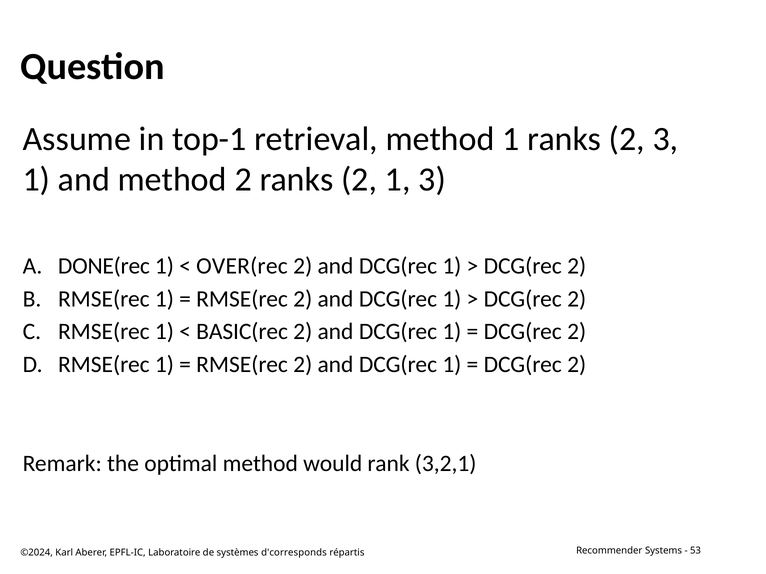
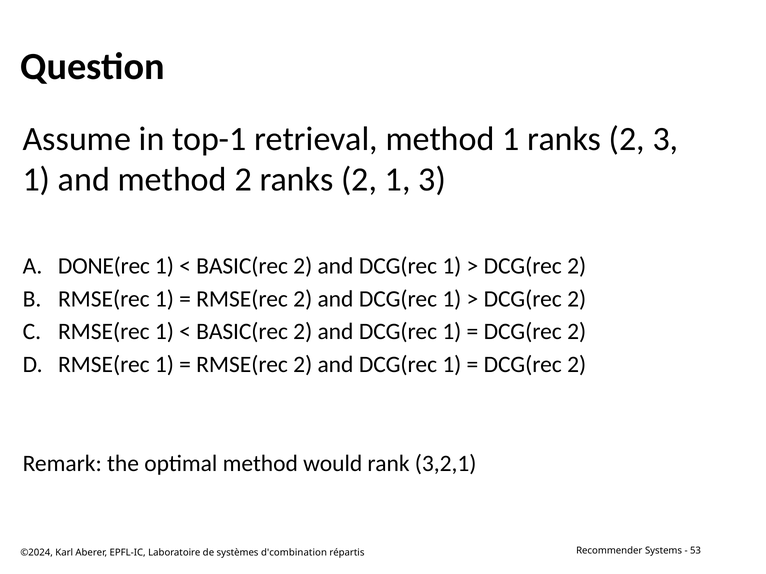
OVER(rec at (242, 266): OVER(rec -> BASIC(rec
d'corresponds: d'corresponds -> d'combination
